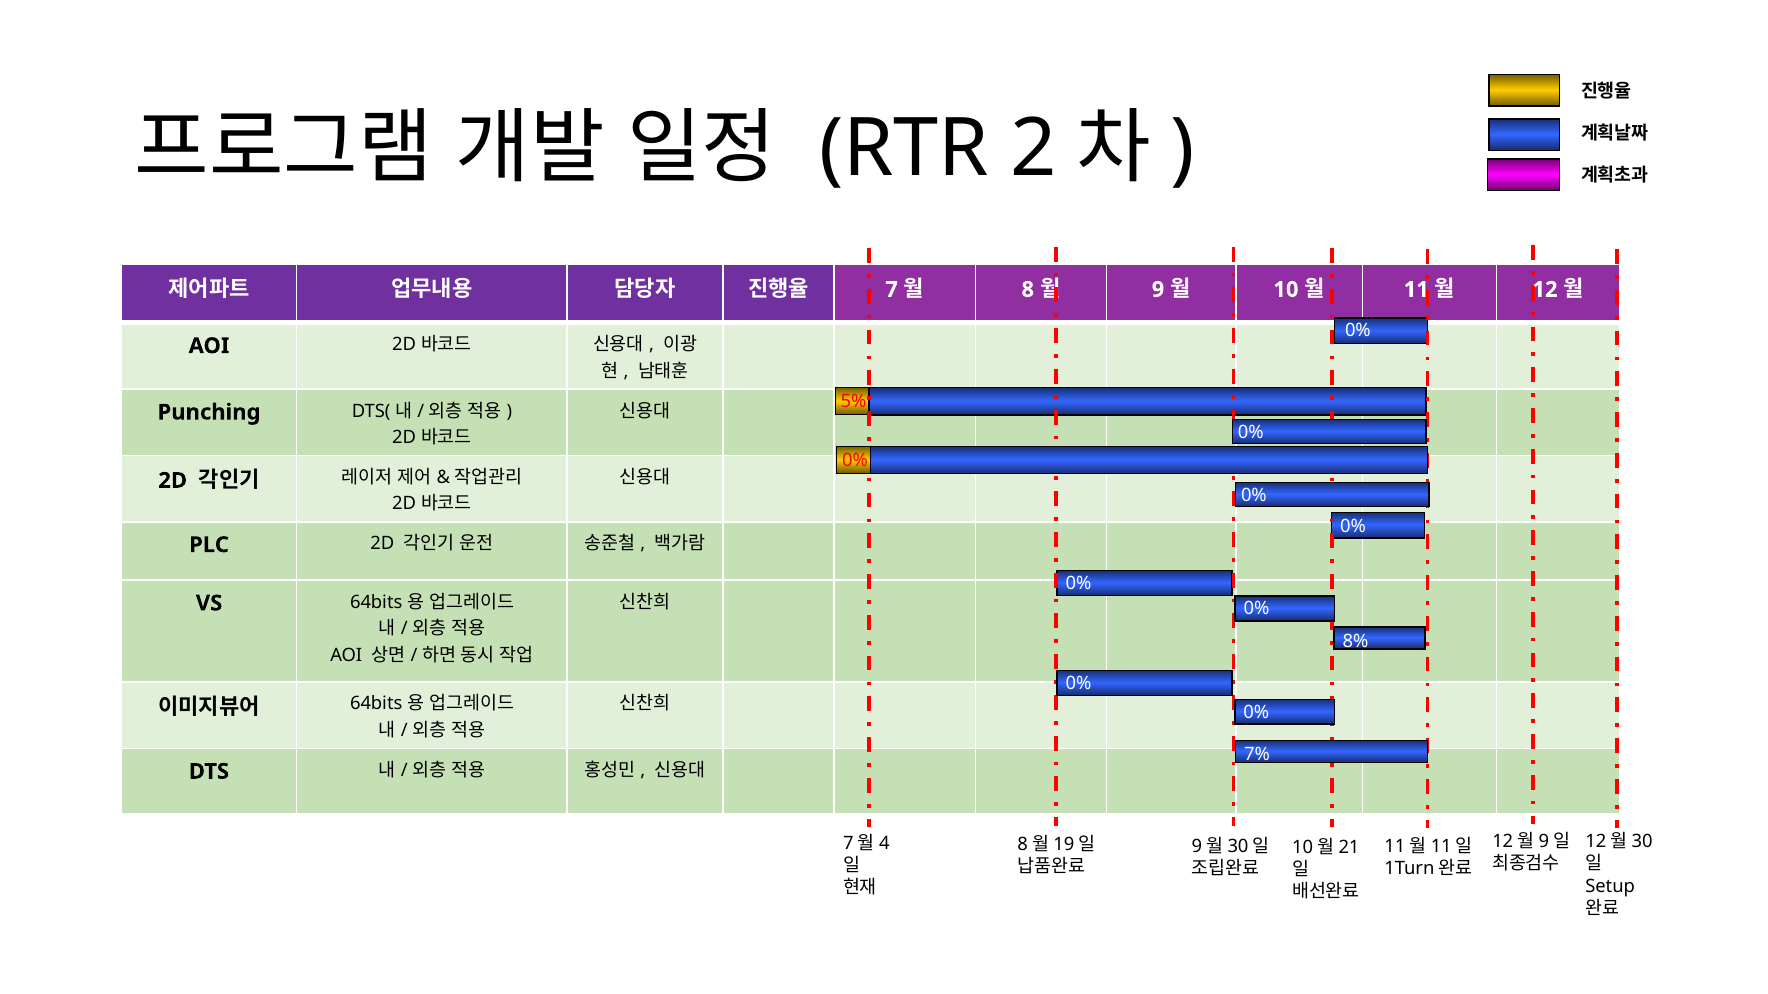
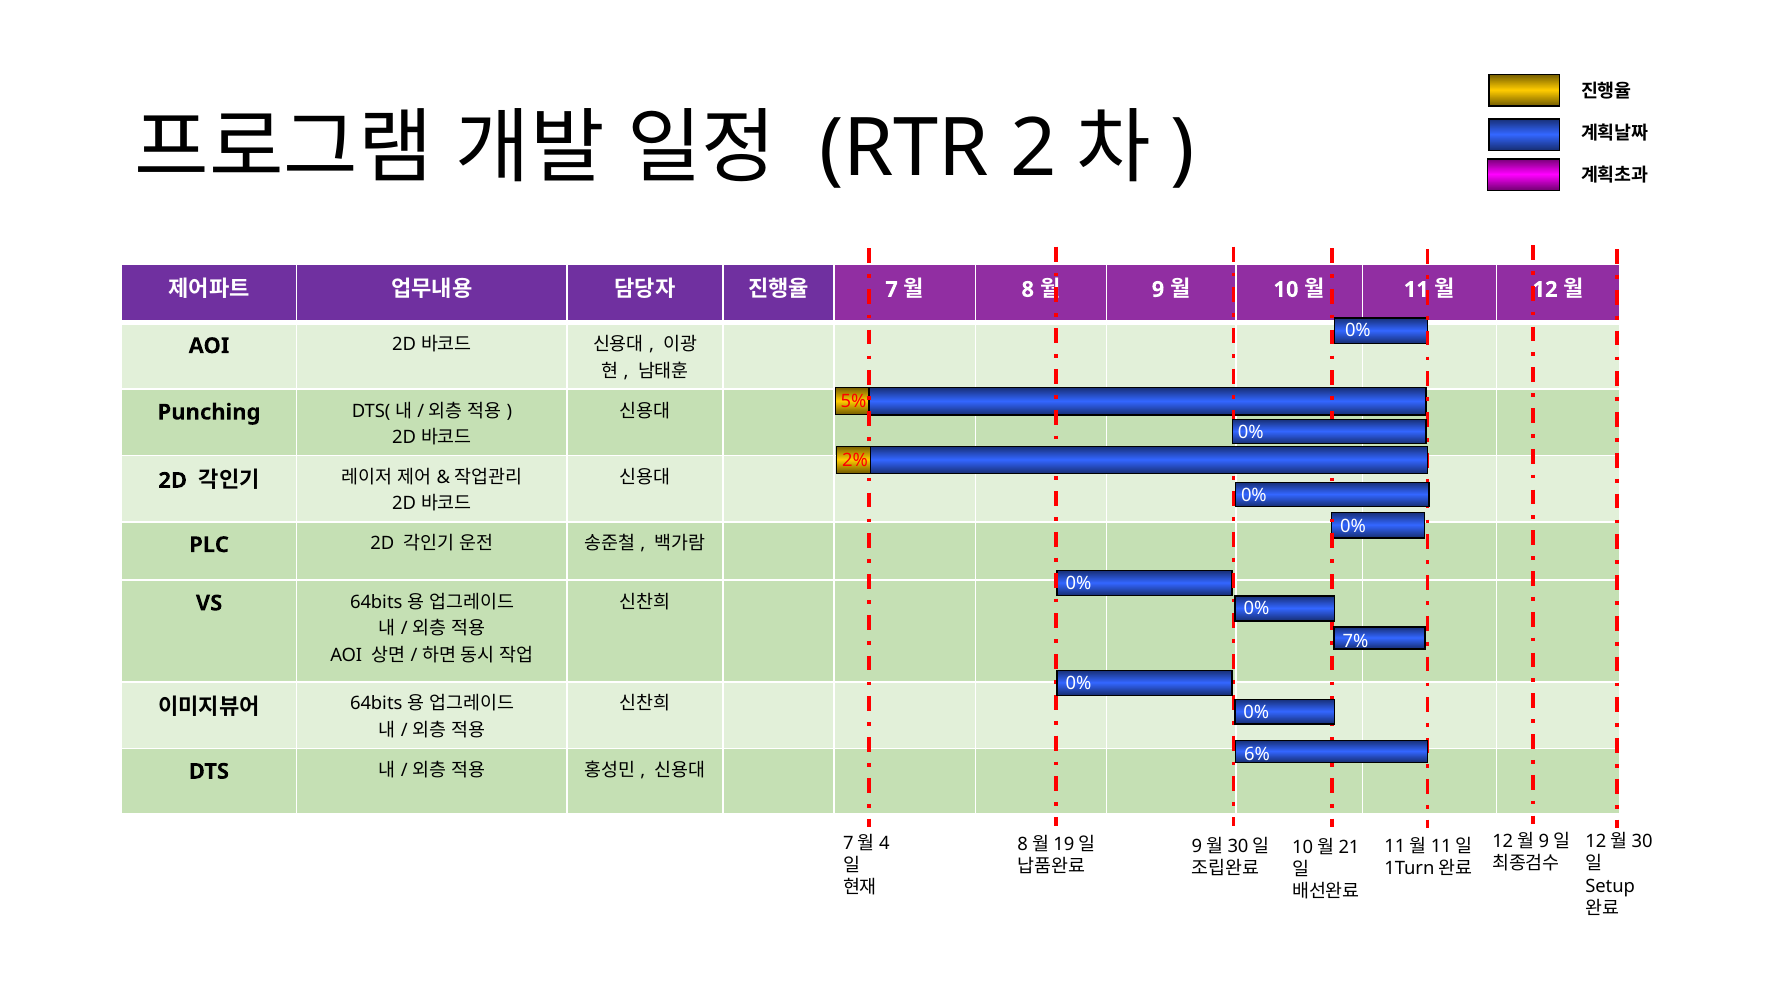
0% at (855, 460): 0% -> 2%
8%: 8% -> 7%
7%: 7% -> 6%
